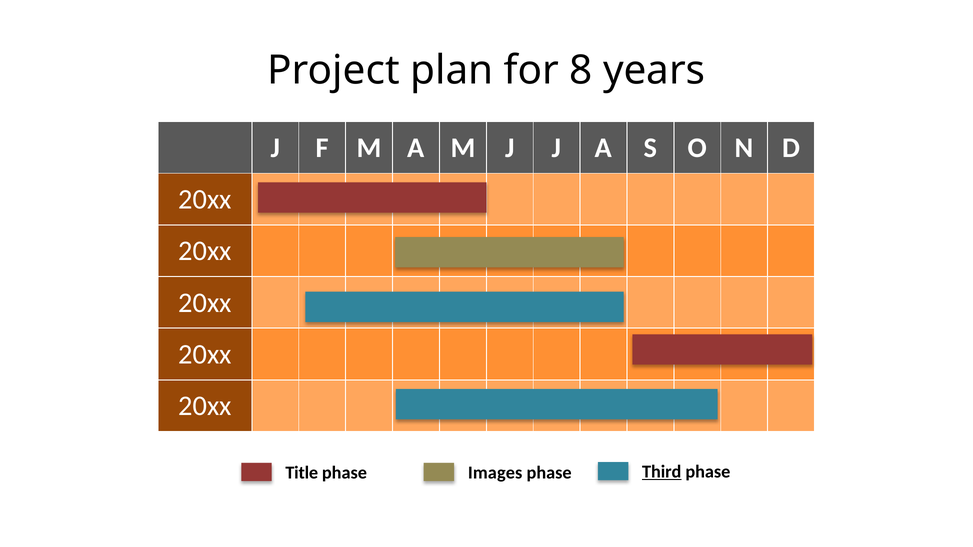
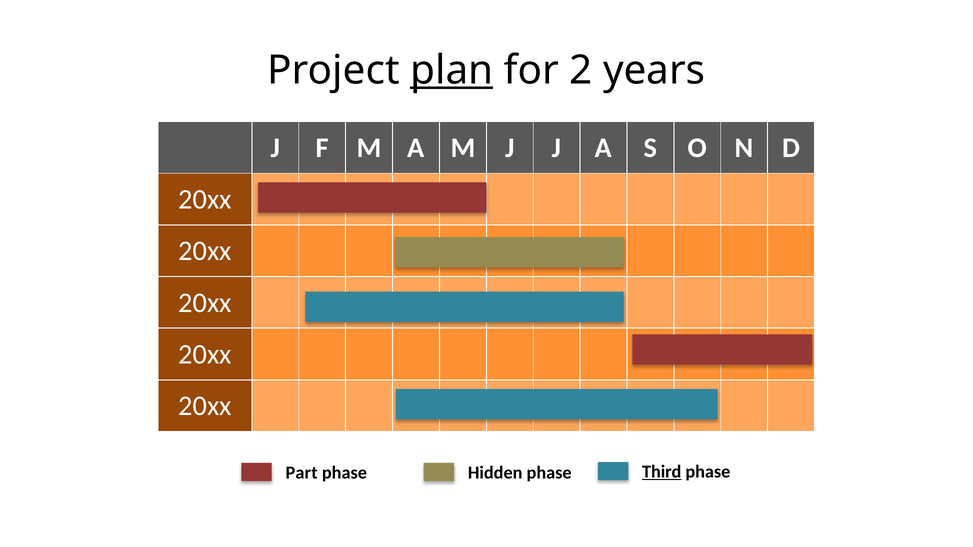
plan underline: none -> present
8: 8 -> 2
Title: Title -> Part
Images: Images -> Hidden
